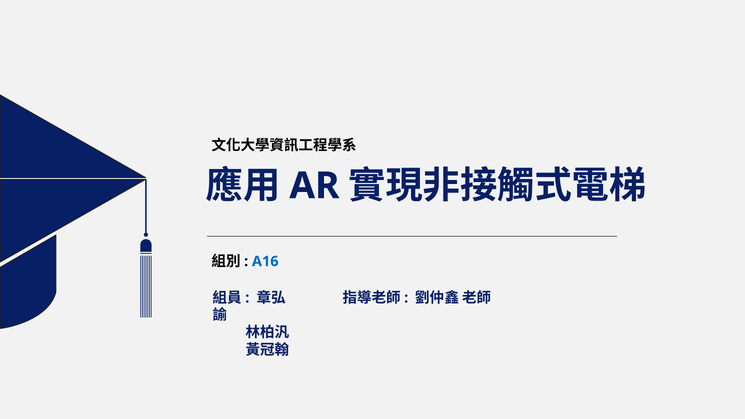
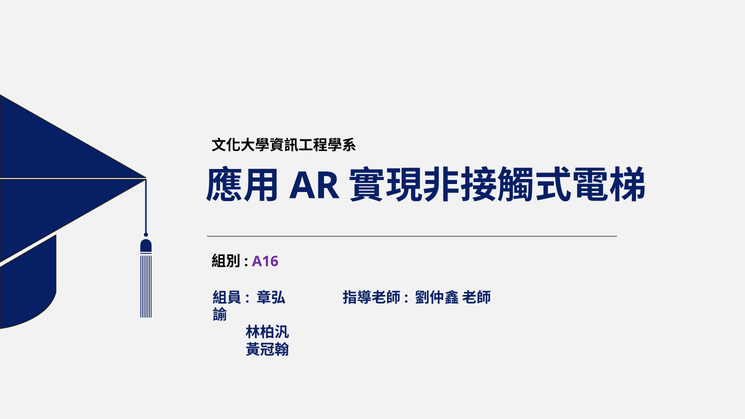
A16 colour: blue -> purple
